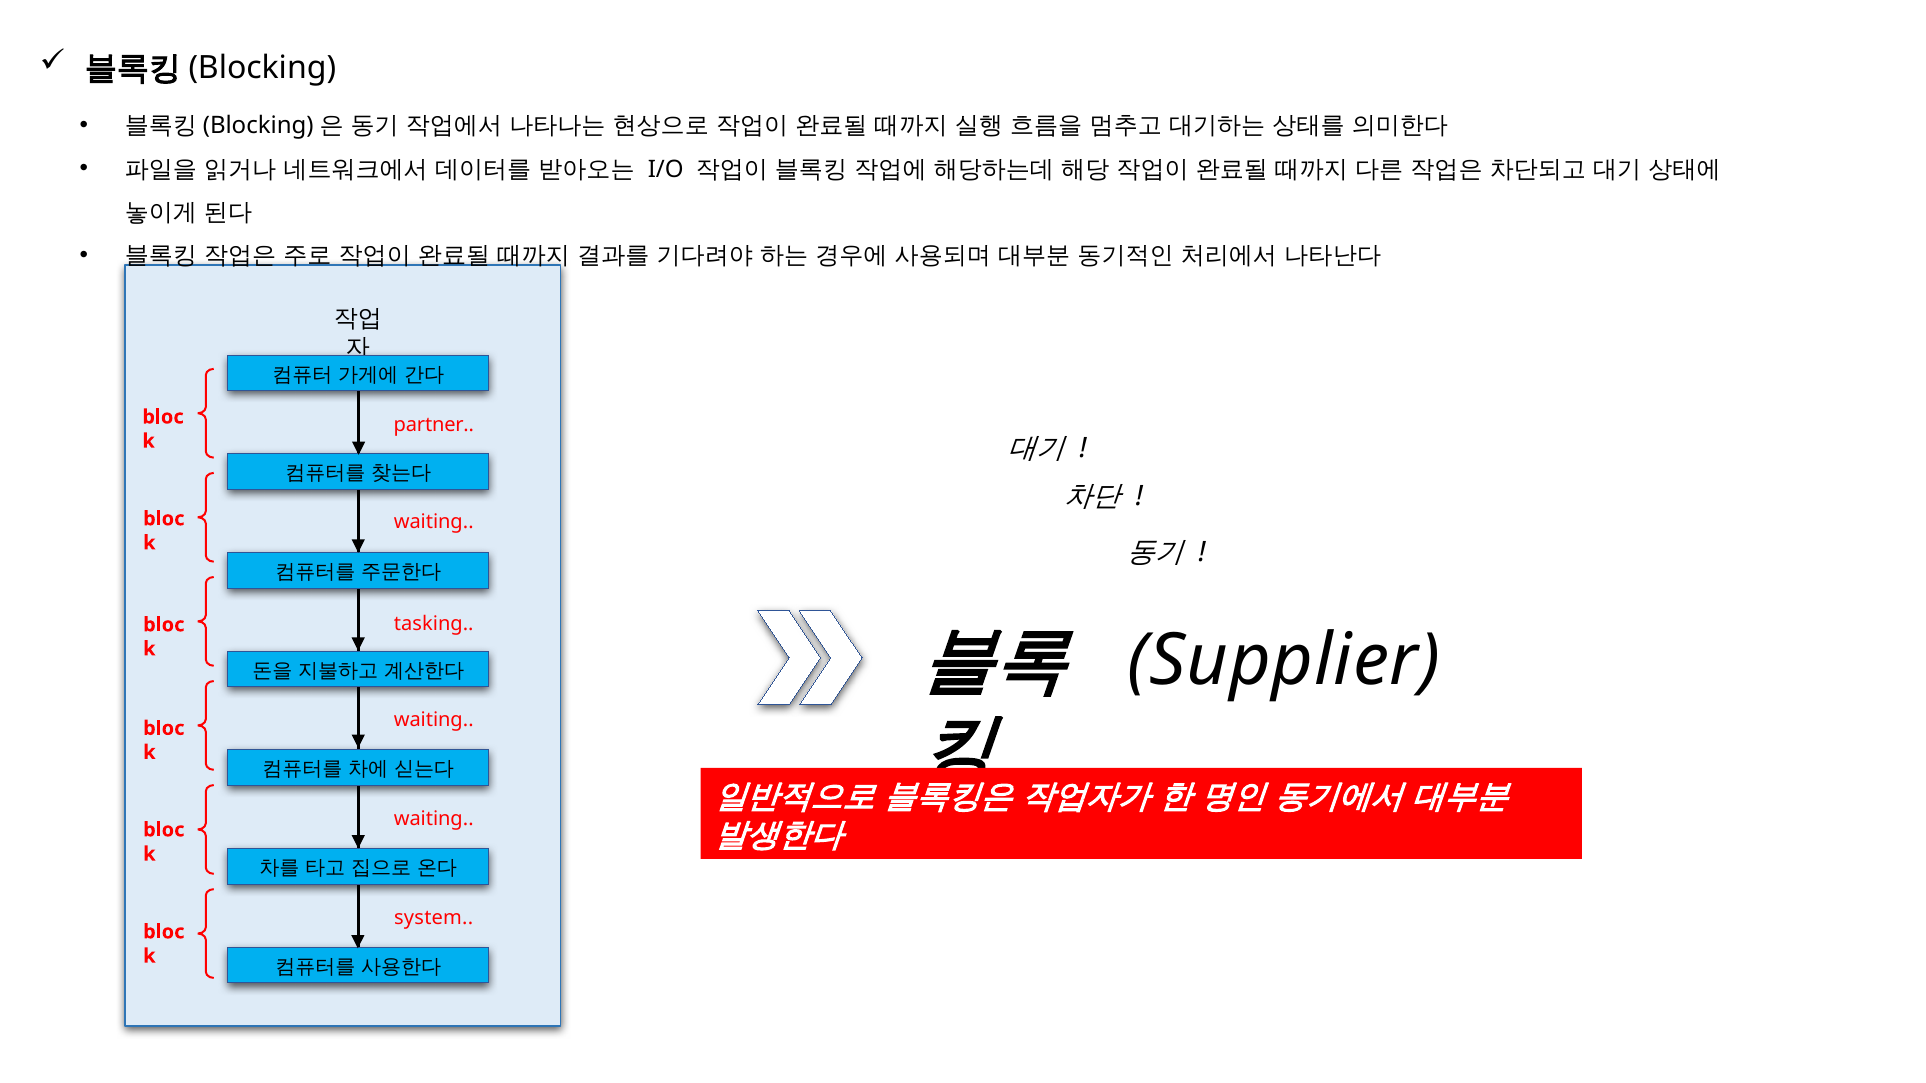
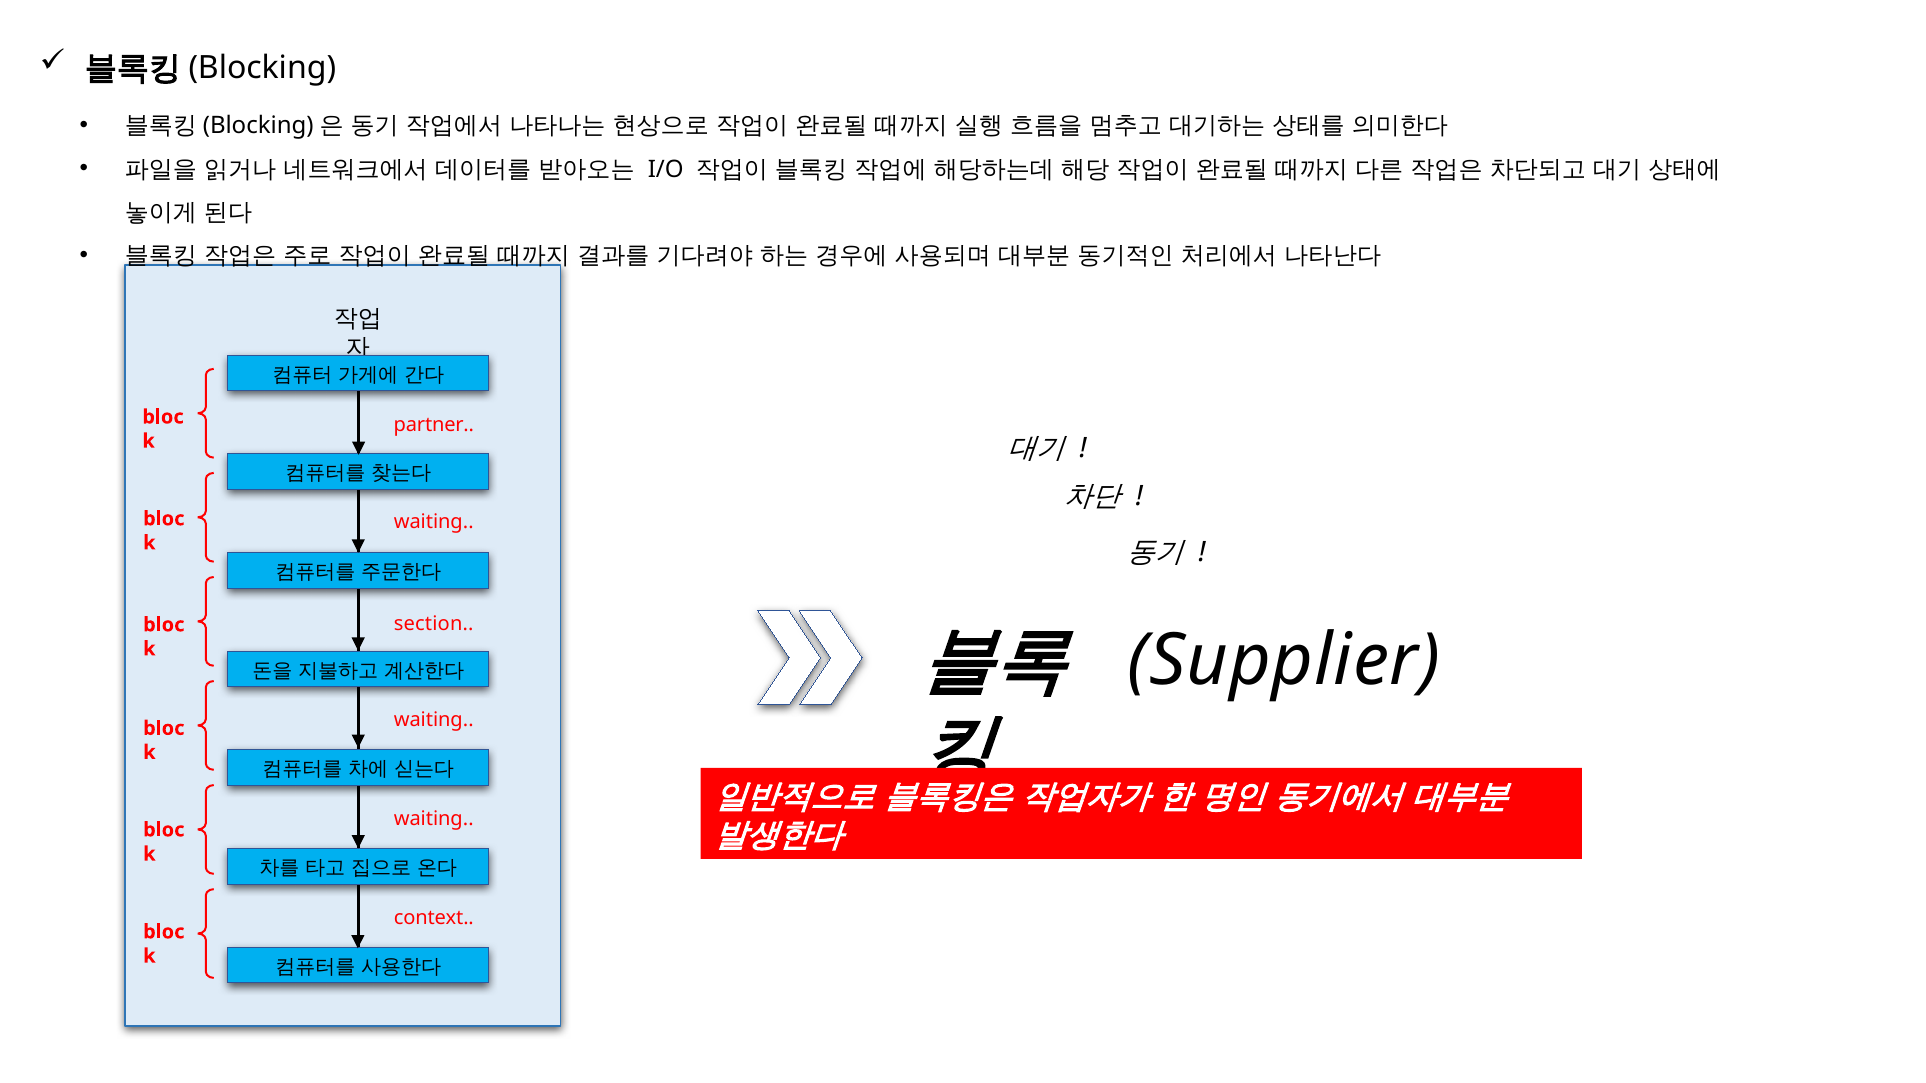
tasking: tasking -> section
system: system -> context
